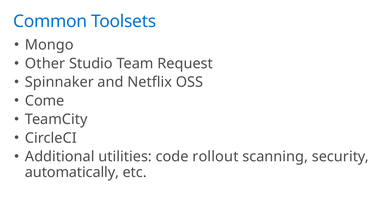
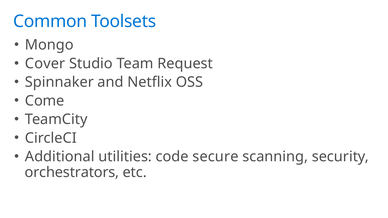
Other: Other -> Cover
rollout: rollout -> secure
automatically: automatically -> orchestrators
